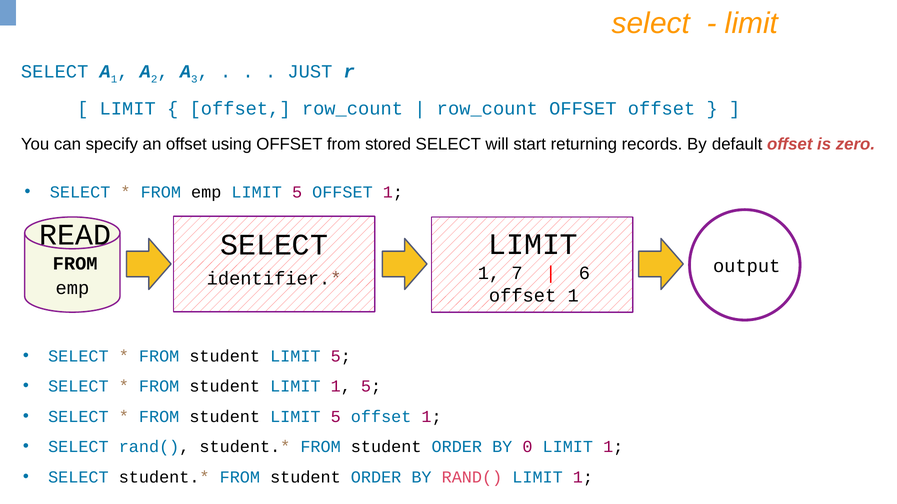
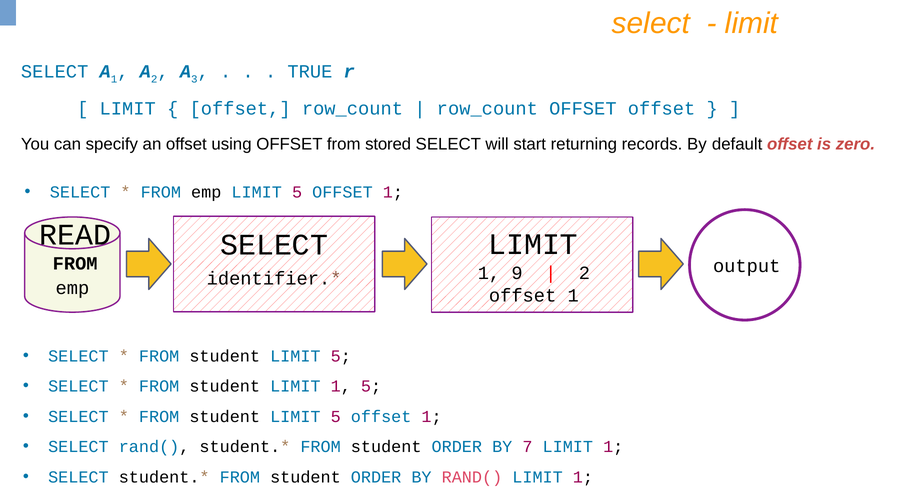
JUST: JUST -> TRUE
7: 7 -> 9
6 at (584, 274): 6 -> 2
0: 0 -> 7
